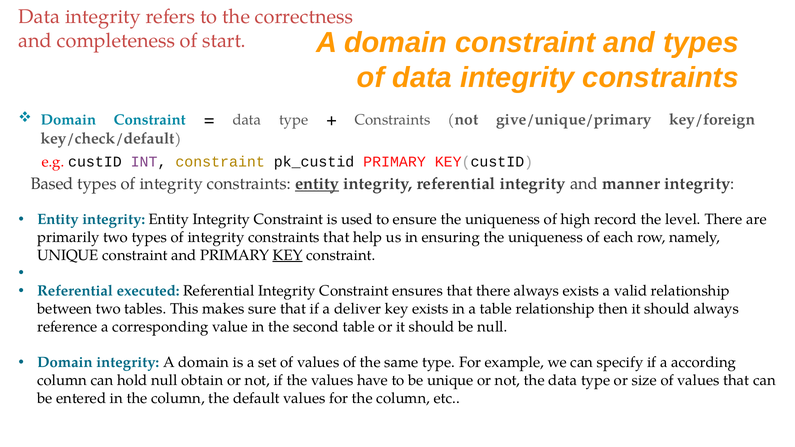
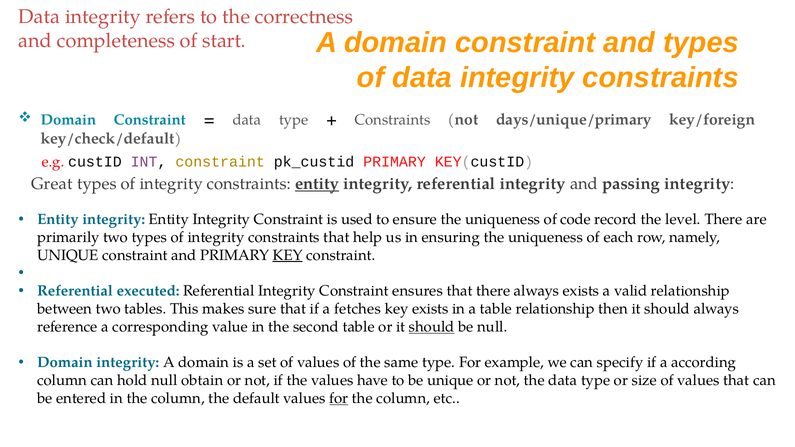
give/unique/primary: give/unique/primary -> days/unique/primary
Based: Based -> Great
manner: manner -> passing
high: high -> code
deliver: deliver -> fetches
should at (432, 327) underline: none -> present
for at (339, 398) underline: none -> present
